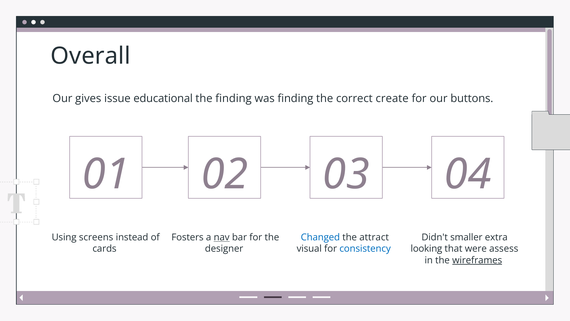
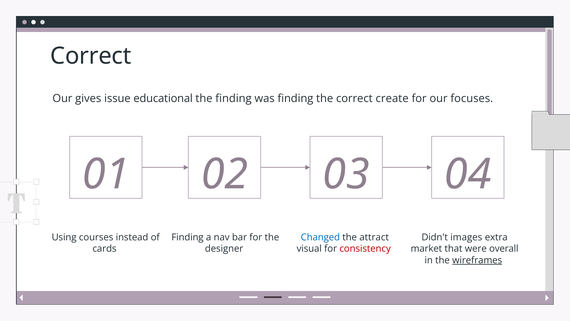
Overall at (91, 56): Overall -> Correct
buttons: buttons -> focuses
screens: screens -> courses
Fosters at (187, 237): Fosters -> Finding
nav underline: present -> none
smaller: smaller -> images
consistency colour: blue -> red
looking: looking -> market
assess: assess -> overall
